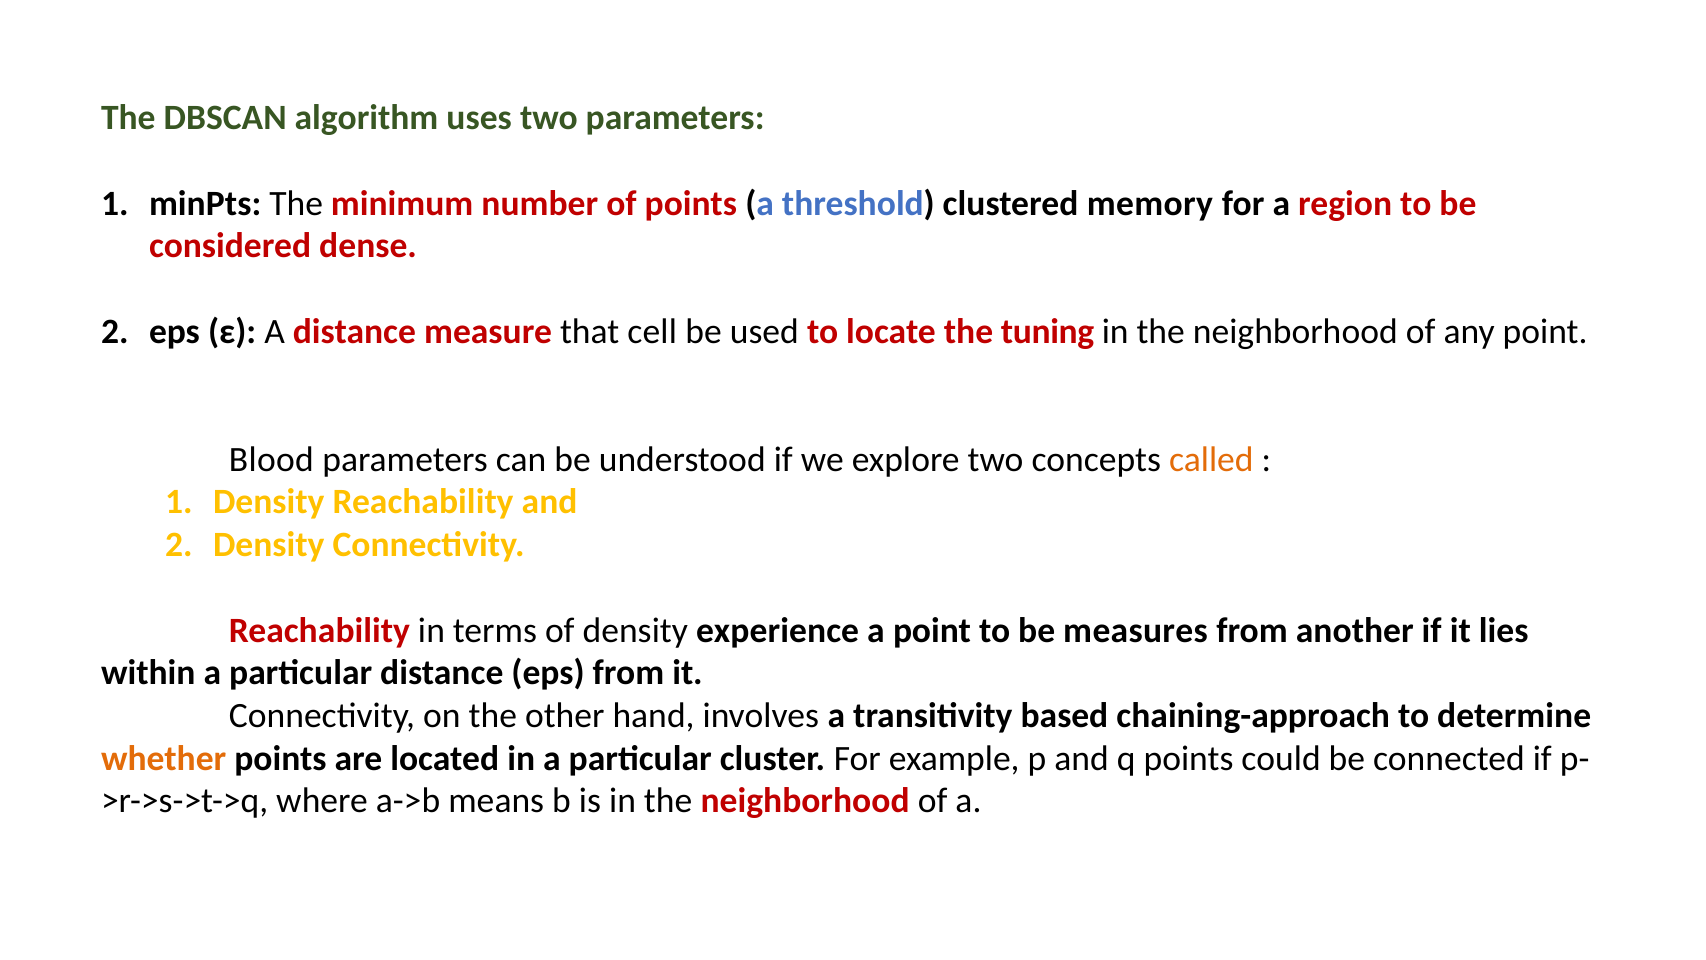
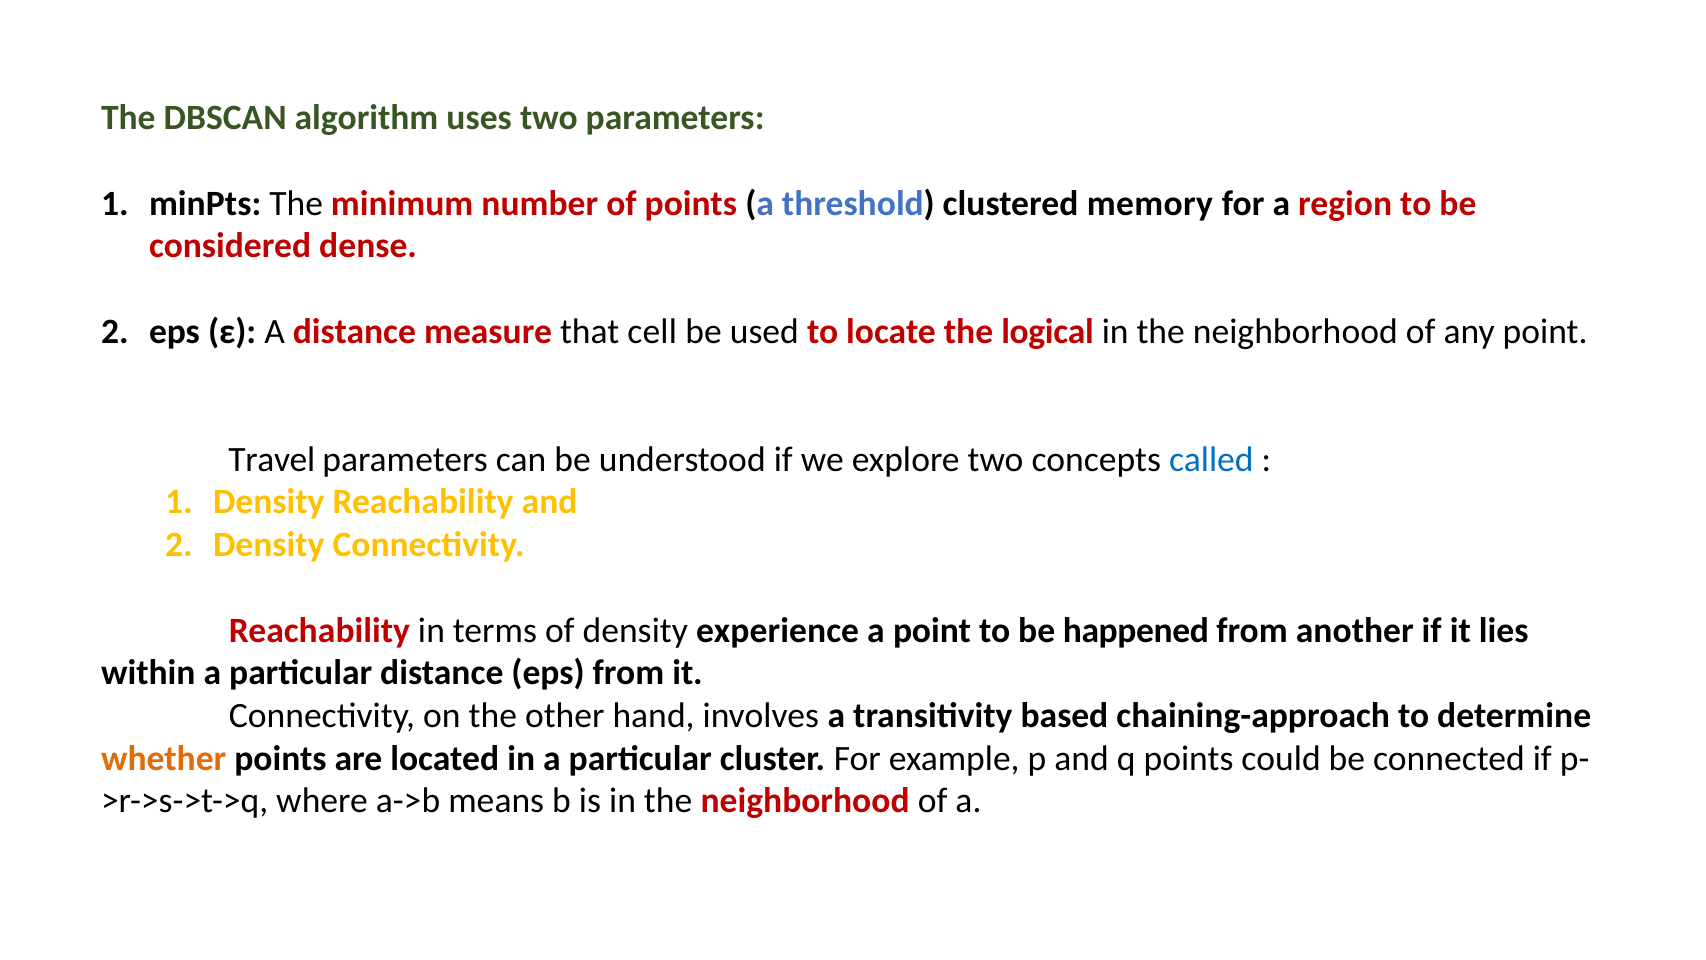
tuning: tuning -> logical
Blood: Blood -> Travel
called colour: orange -> blue
measures: measures -> happened
